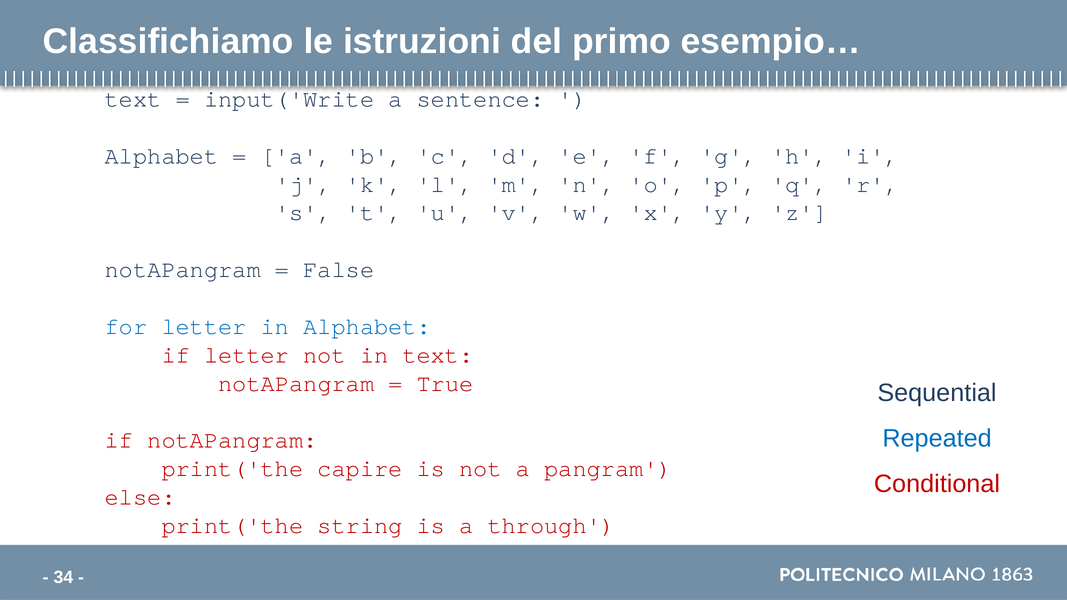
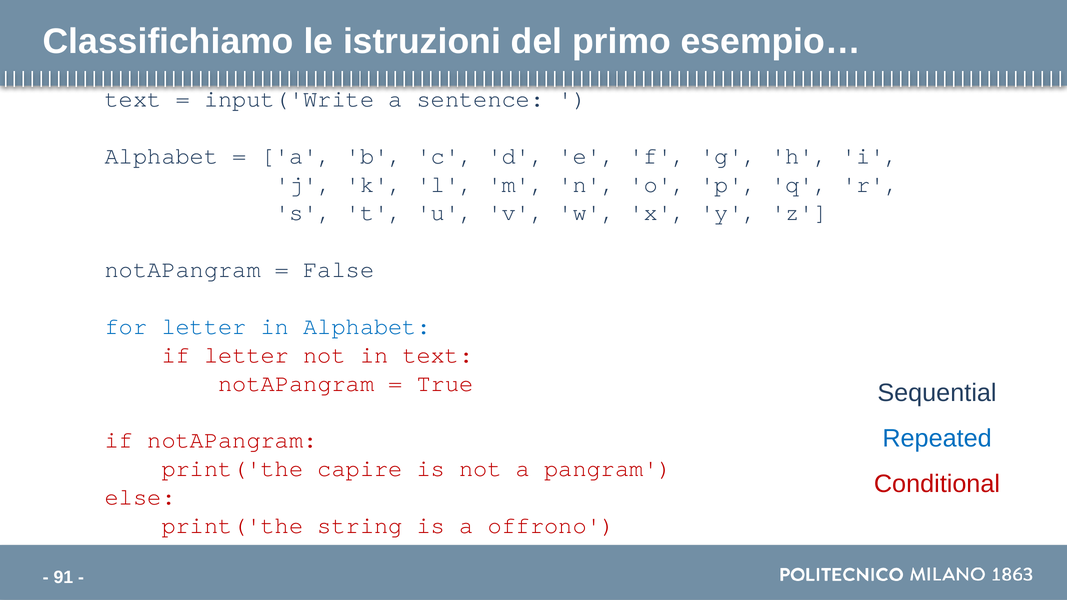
through: through -> offrono
34: 34 -> 91
